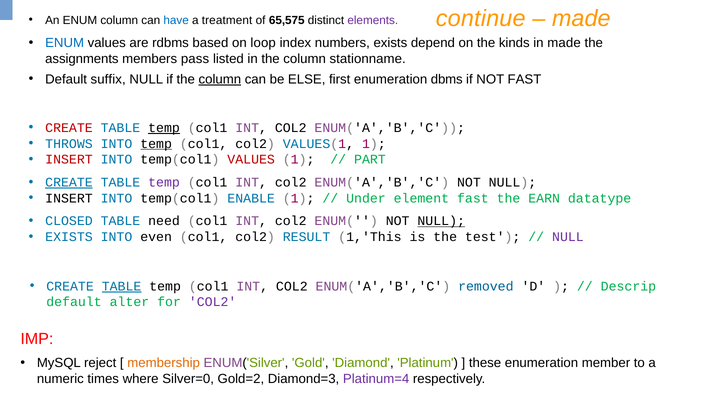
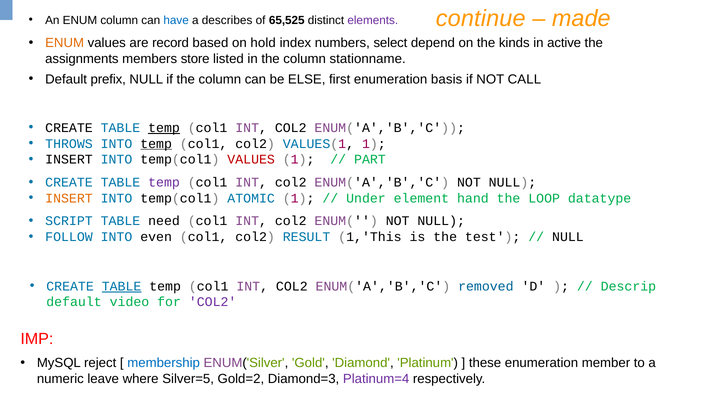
treatment: treatment -> describes
65,575: 65,575 -> 65,525
ENUM at (65, 43) colour: blue -> orange
rdbms: rdbms -> record
loop: loop -> hold
numbers exists: exists -> select
in made: made -> active
pass: pass -> store
suffix: suffix -> prefix
column at (220, 79) underline: present -> none
dbms: dbms -> basis
NOT FAST: FAST -> CALL
CREATE at (69, 128) colour: red -> black
INSERT at (69, 159) colour: red -> black
CREATE at (69, 182) underline: present -> none
INSERT at (69, 198) colour: black -> orange
ENABLE: ENABLE -> ATOMIC
element fast: fast -> hand
EARN: EARN -> LOOP
CLOSED: CLOSED -> SCRIPT
NULL at (441, 221) underline: present -> none
EXISTS at (69, 237): EXISTS -> FOLLOW
NULL at (568, 237) colour: purple -> black
alter: alter -> video
membership colour: orange -> blue
times: times -> leave
Silver=0: Silver=0 -> Silver=5
